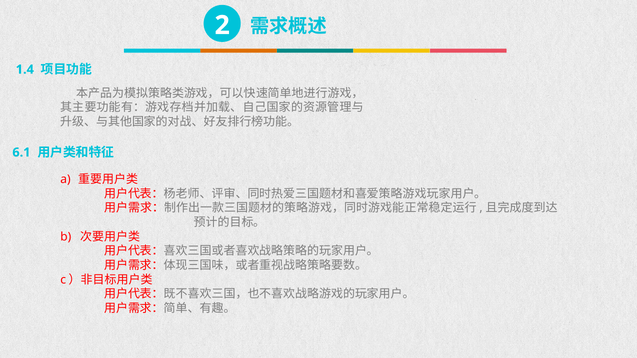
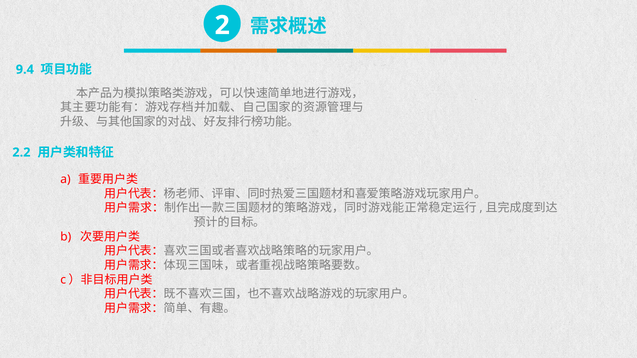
1.4: 1.4 -> 9.4
6.1: 6.1 -> 2.2
